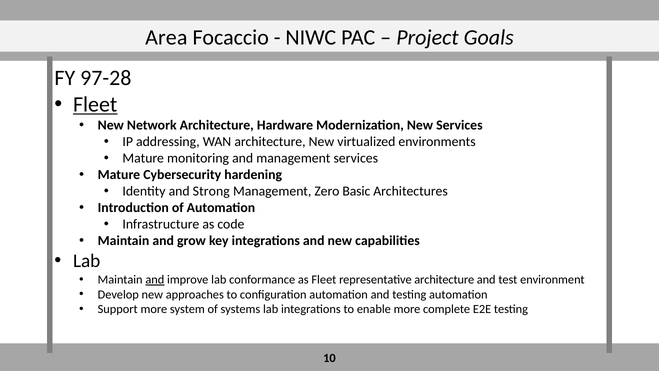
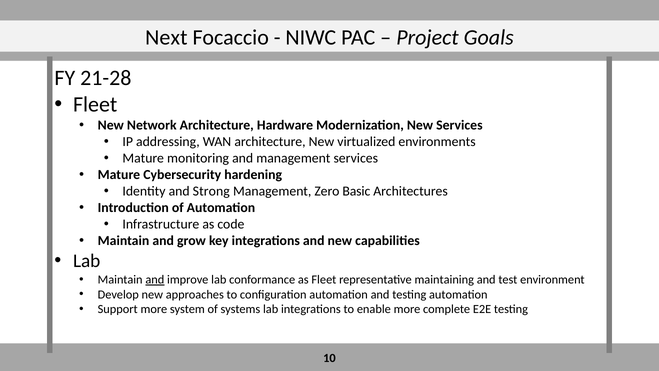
Area: Area -> Next
97-28: 97-28 -> 21-28
Fleet at (95, 105) underline: present -> none
representative architecture: architecture -> maintaining
